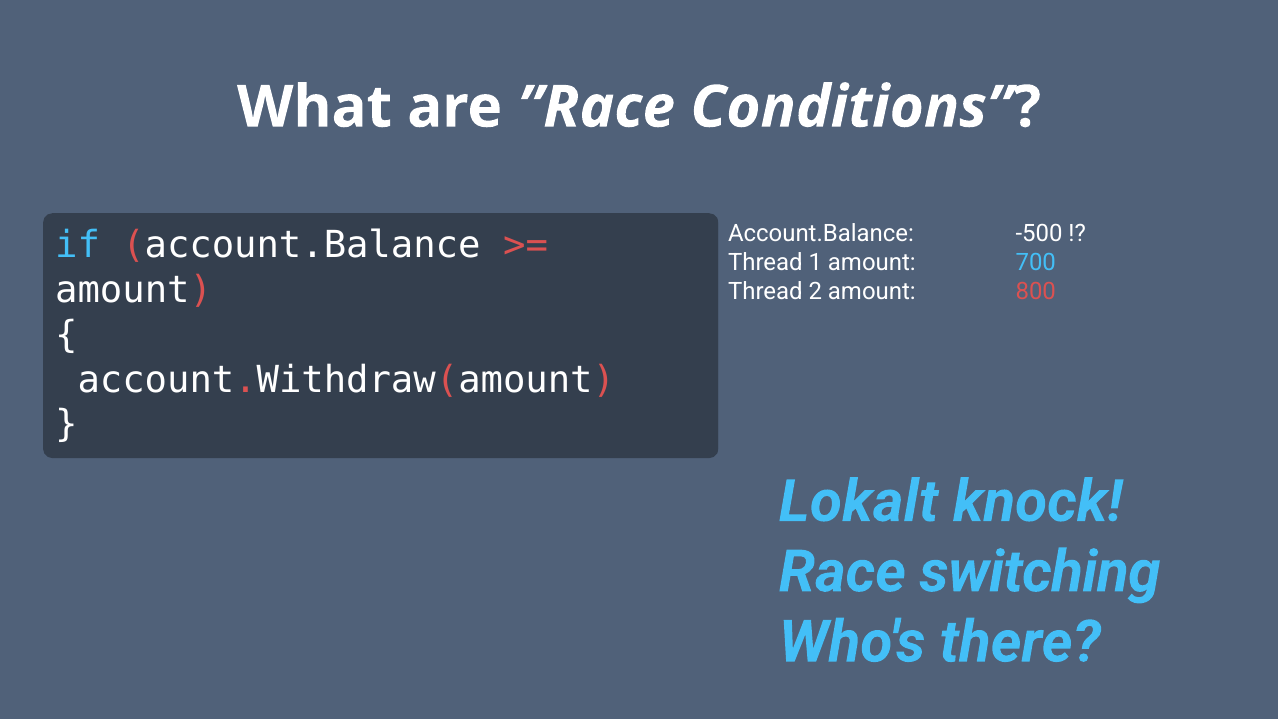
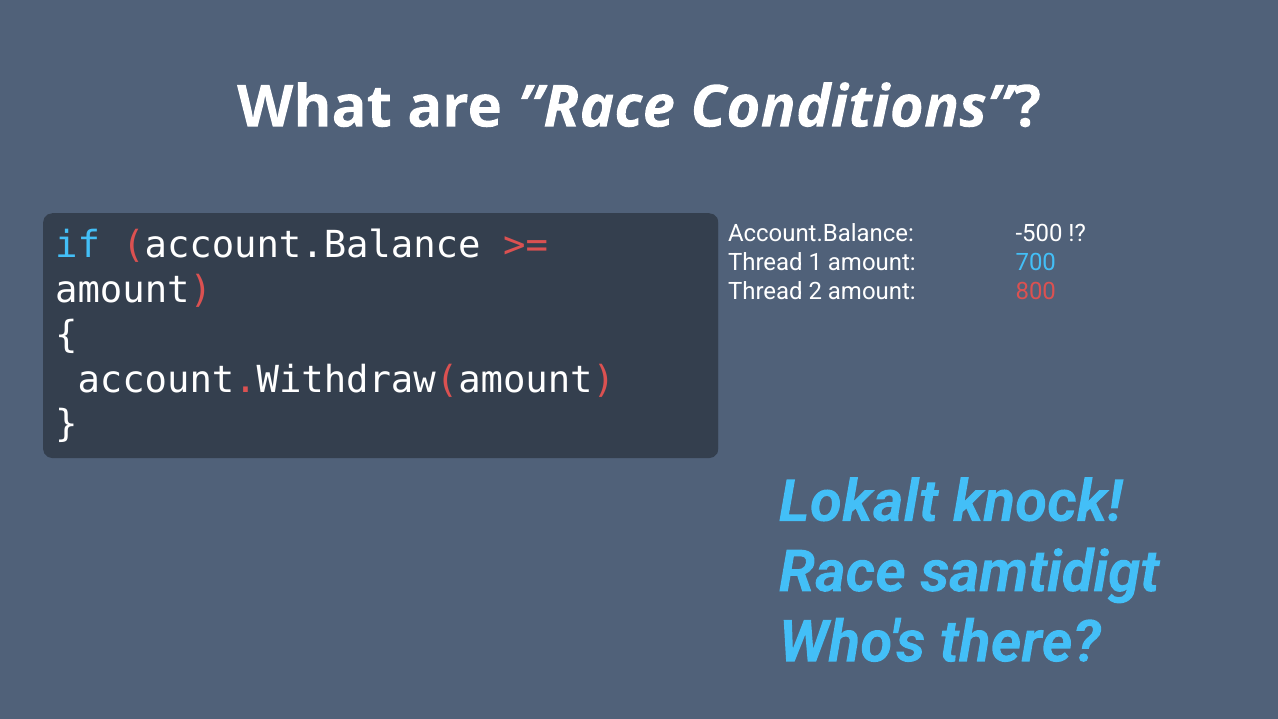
switching: switching -> samtidigt
